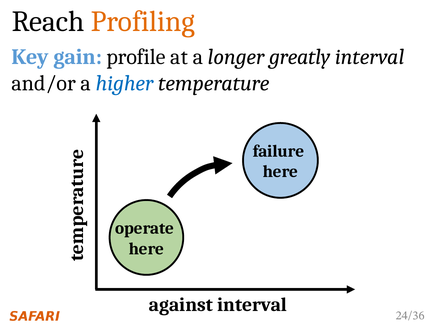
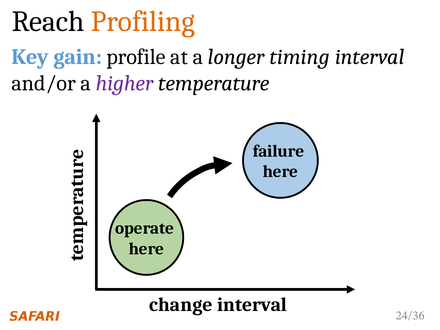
greatly: greatly -> timing
higher colour: blue -> purple
against: against -> change
